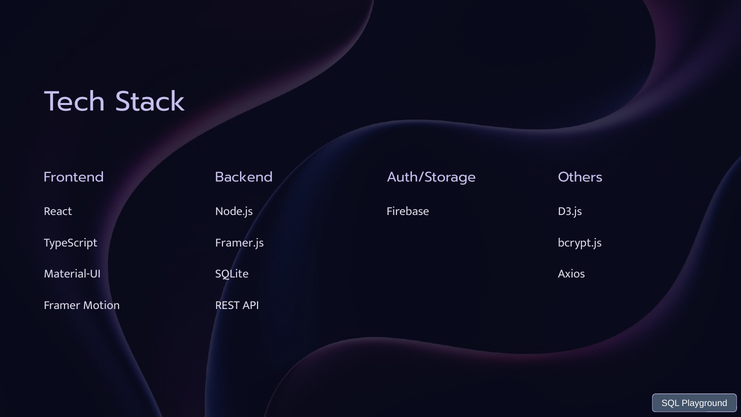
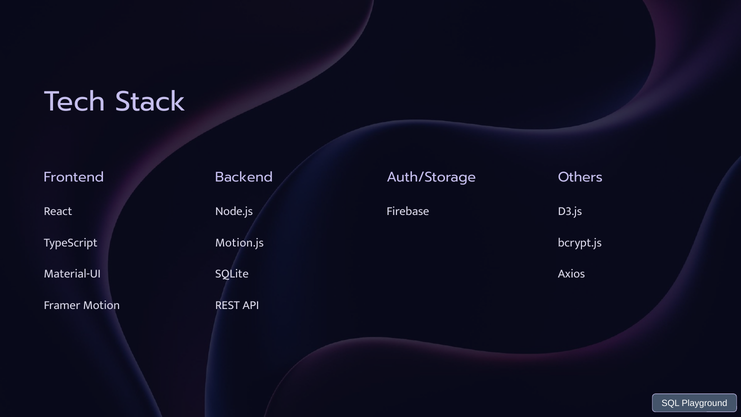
Framer.js: Framer.js -> Motion.js
